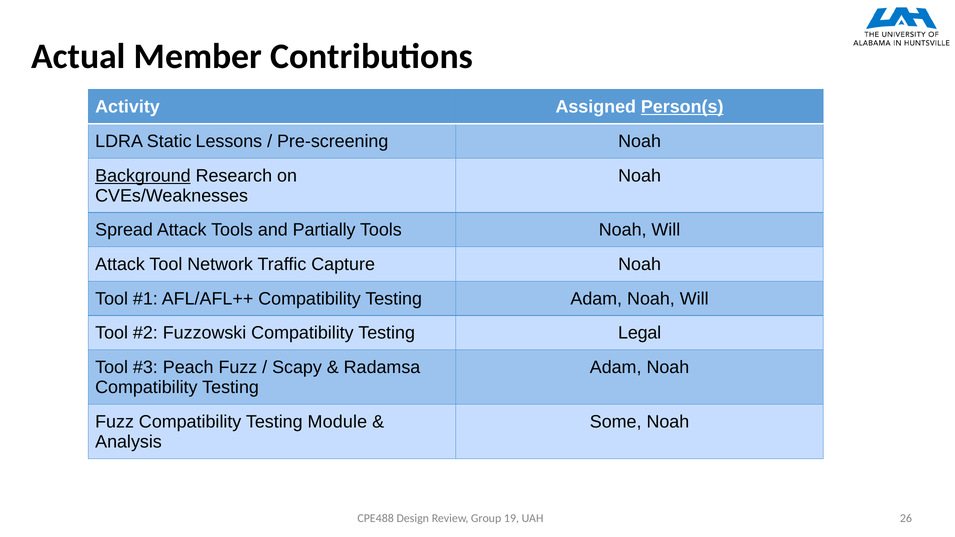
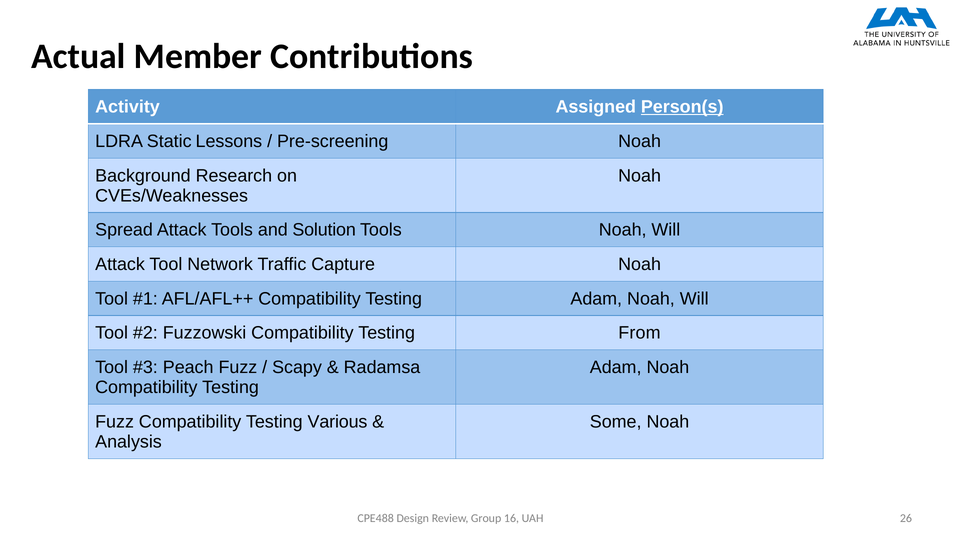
Background underline: present -> none
Partially: Partially -> Solution
Legal: Legal -> From
Module: Module -> Various
19: 19 -> 16
